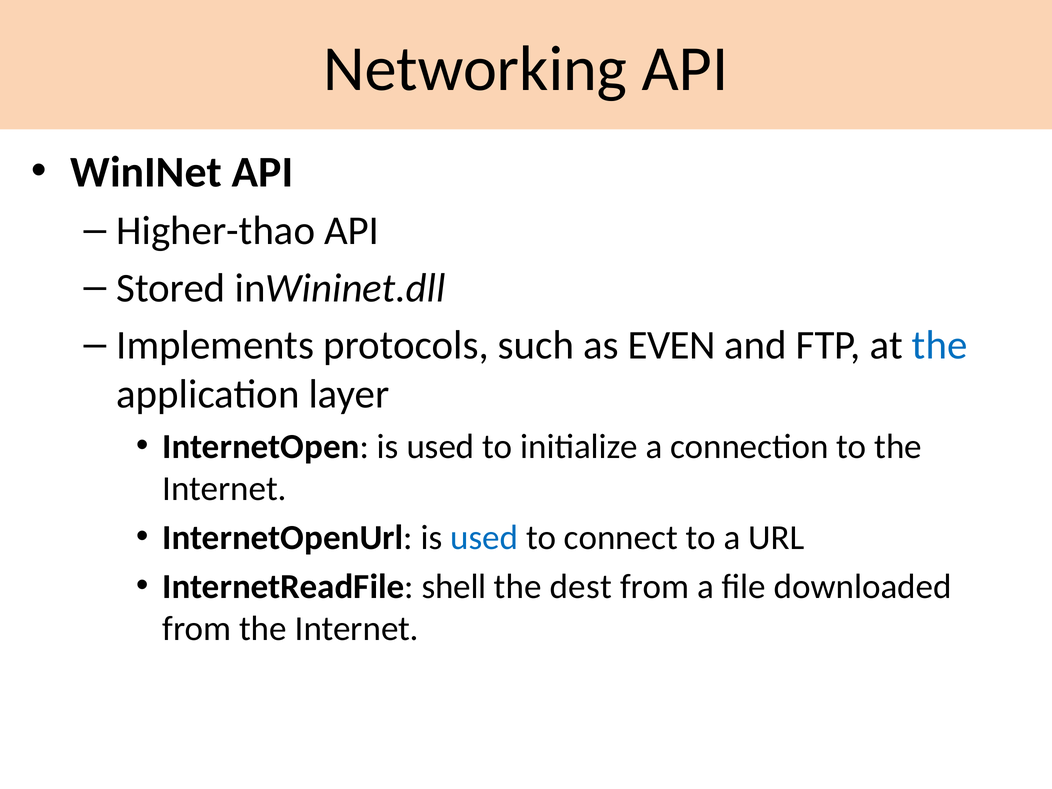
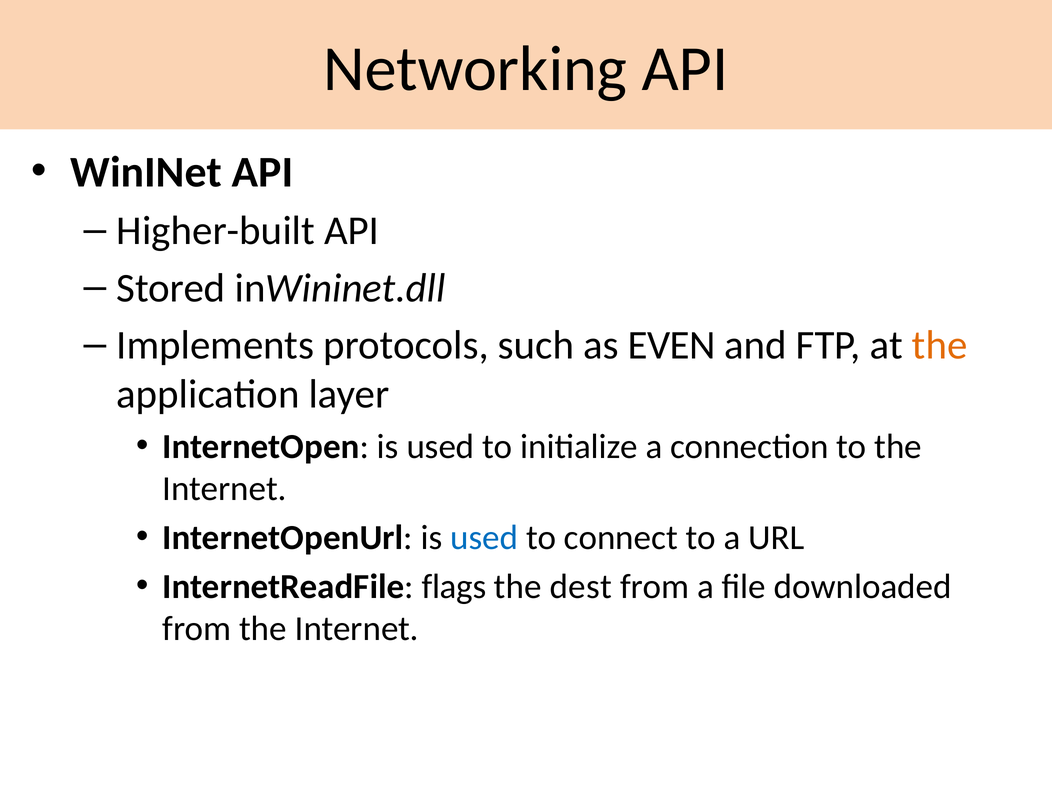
Higher-thao: Higher-thao -> Higher-built
the at (940, 345) colour: blue -> orange
shell: shell -> flags
